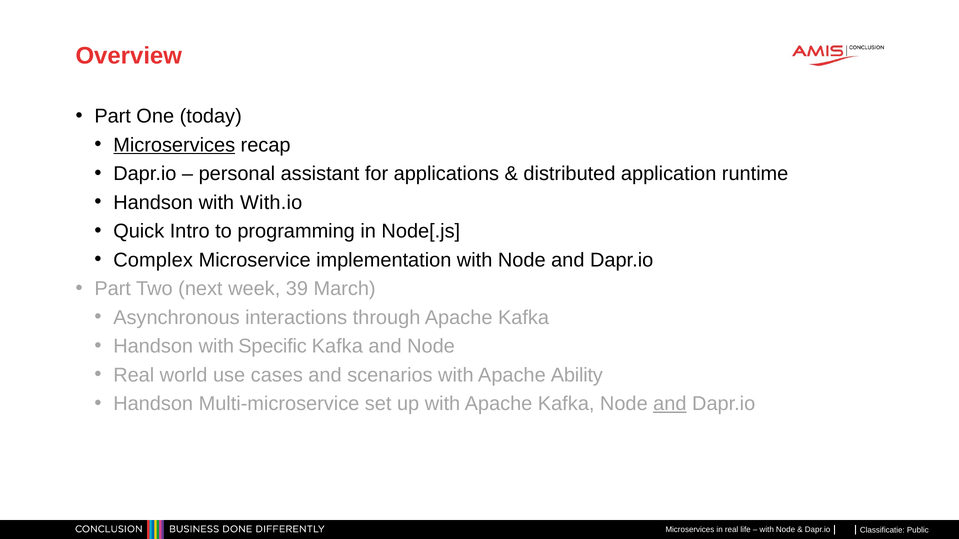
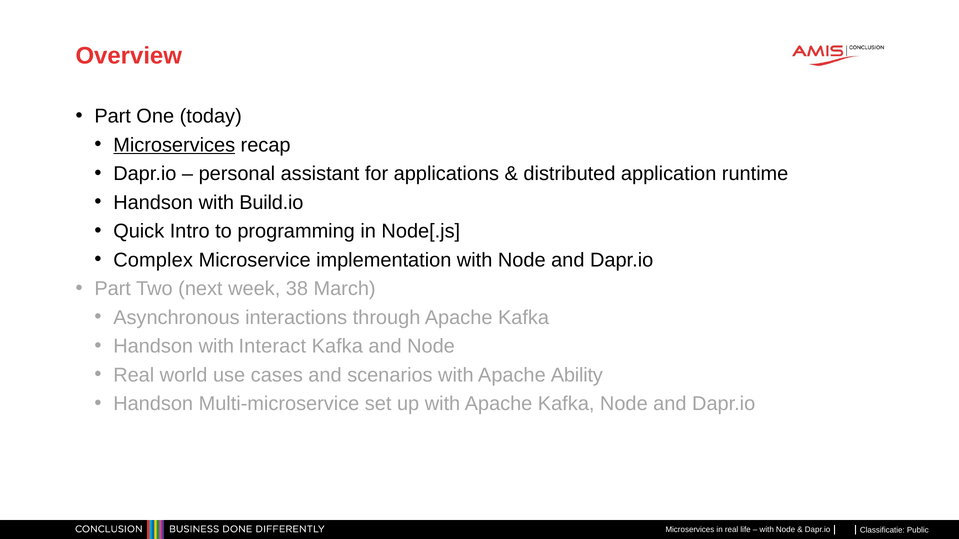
With.io: With.io -> Build.io
39: 39 -> 38
Specific: Specific -> Interact
and at (670, 404) underline: present -> none
